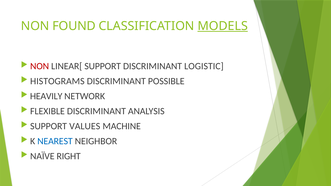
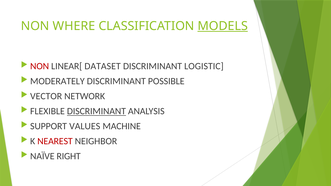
FOUND: FOUND -> WHERE
LINEAR[ SUPPORT: SUPPORT -> DATASET
HISTOGRAMS: HISTOGRAMS -> MODERATELY
HEAVILY: HEAVILY -> VECTOR
DISCRIMINANT at (96, 111) underline: none -> present
NEAREST colour: blue -> red
